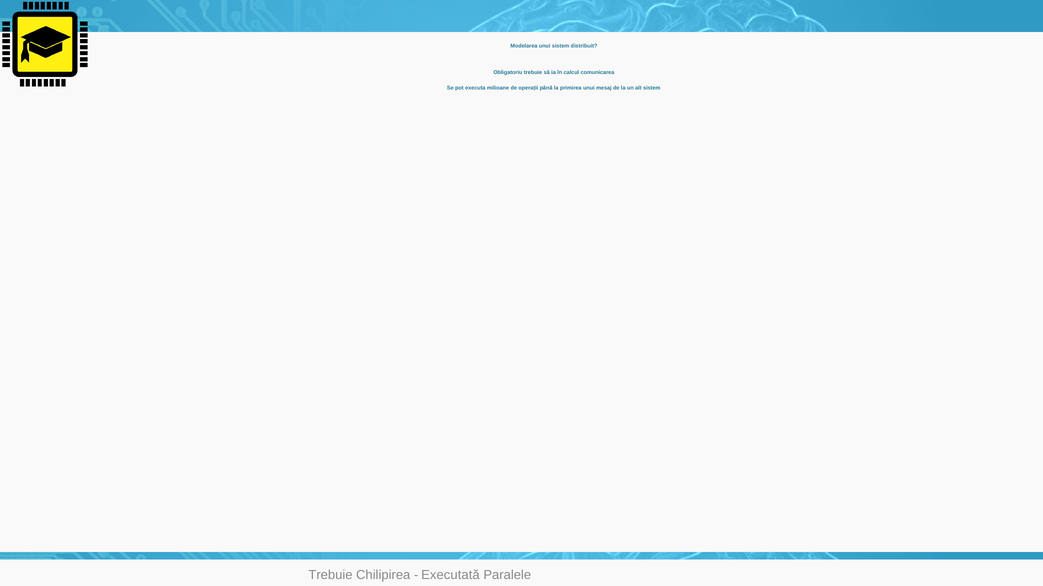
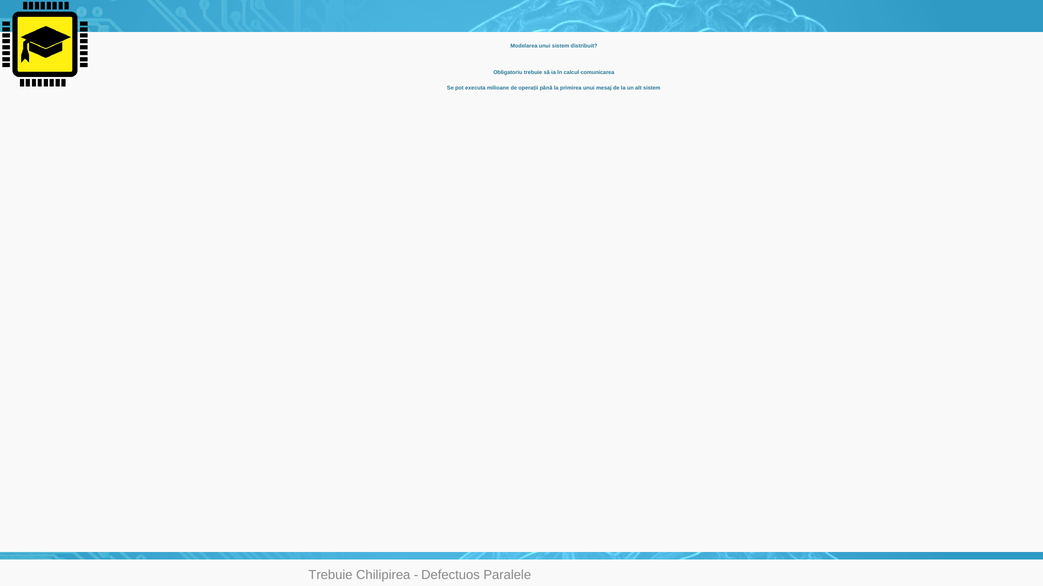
Executată: Executată -> Defectuos
